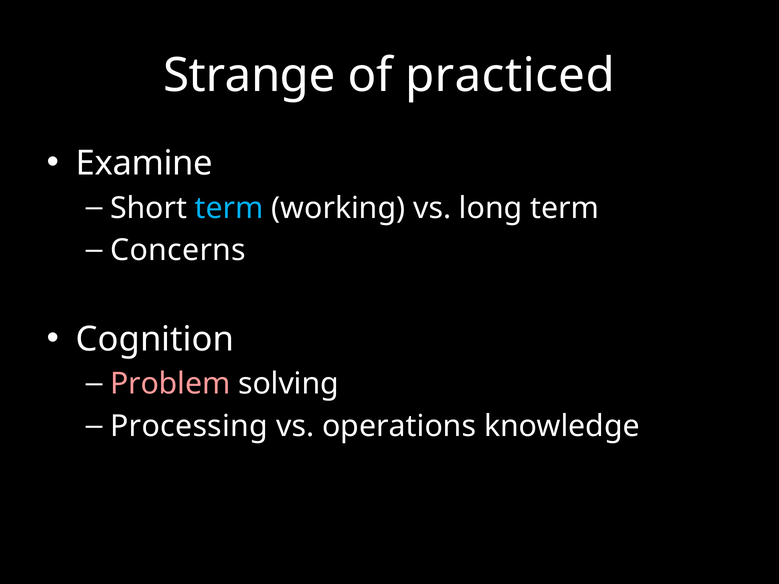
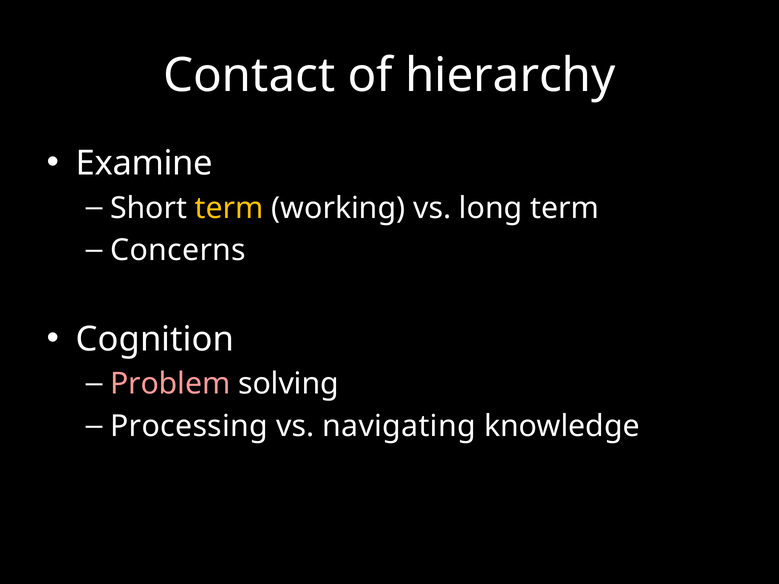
Strange: Strange -> Contact
practiced: practiced -> hierarchy
term at (229, 208) colour: light blue -> yellow
operations: operations -> navigating
